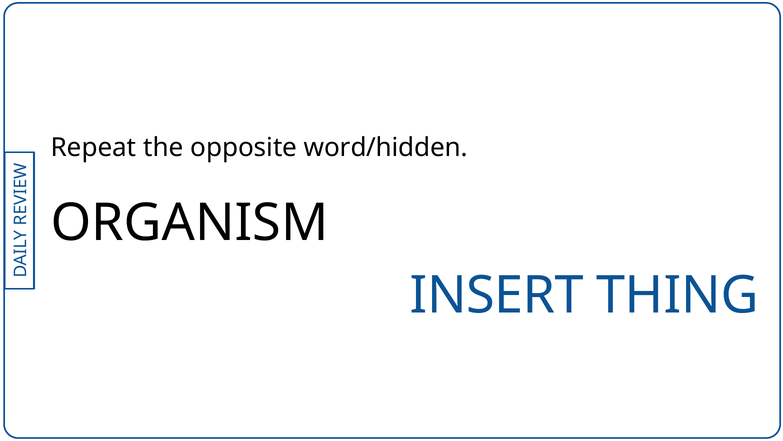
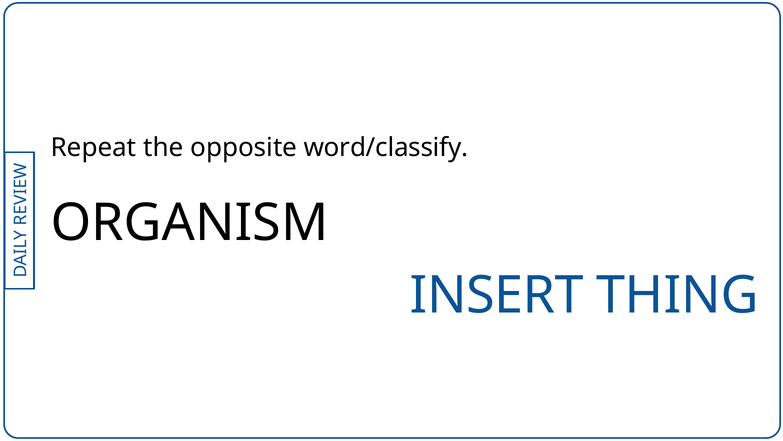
word/hidden: word/hidden -> word/classify
